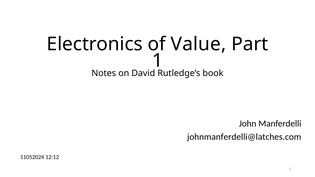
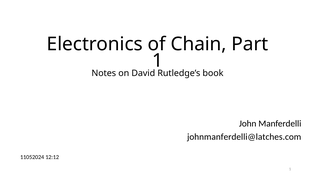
Value: Value -> Chain
